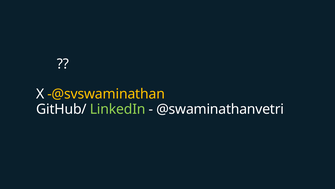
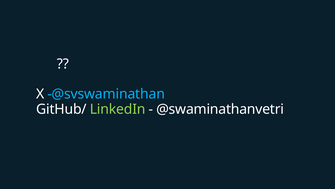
-@svswaminathan colour: yellow -> light blue
